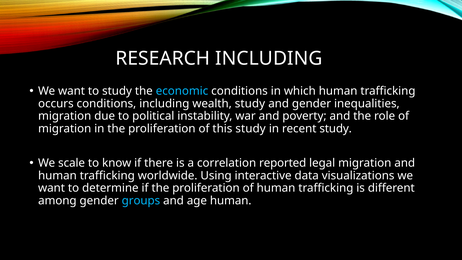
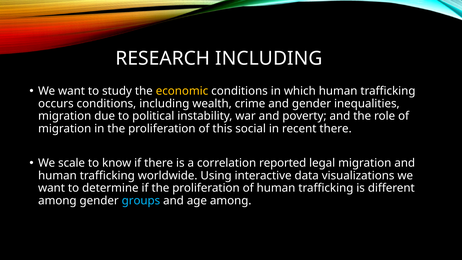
economic colour: light blue -> yellow
wealth study: study -> crime
this study: study -> social
recent study: study -> there
age human: human -> among
